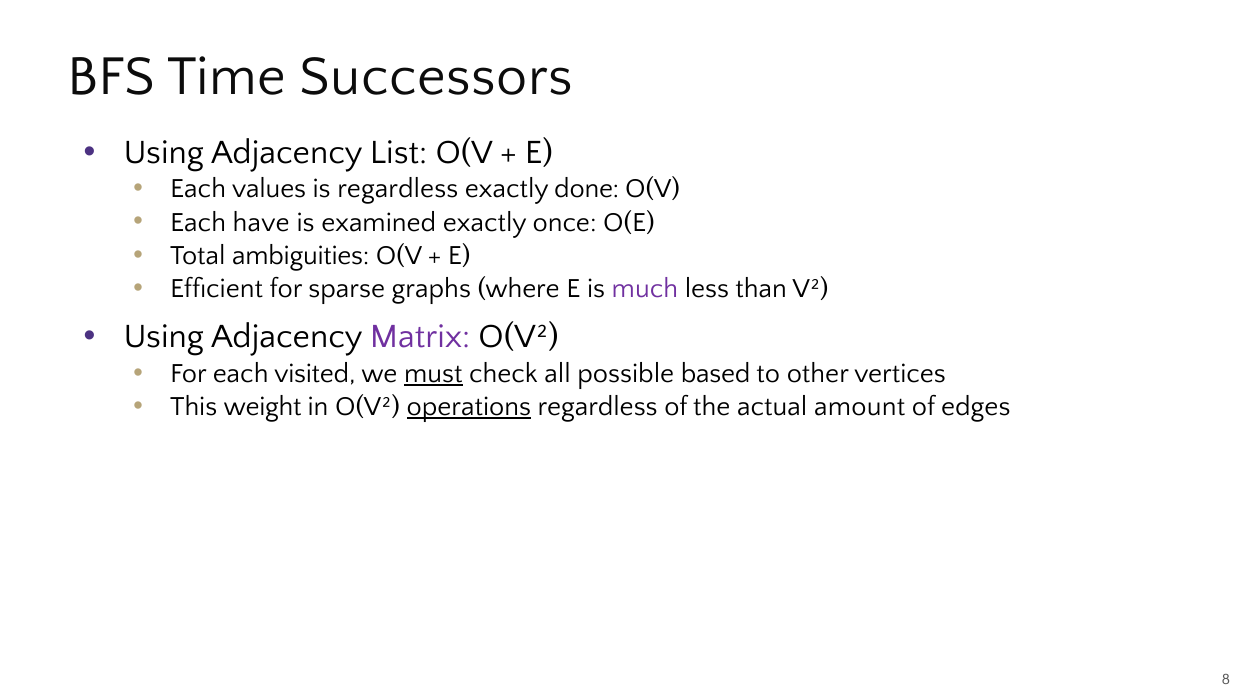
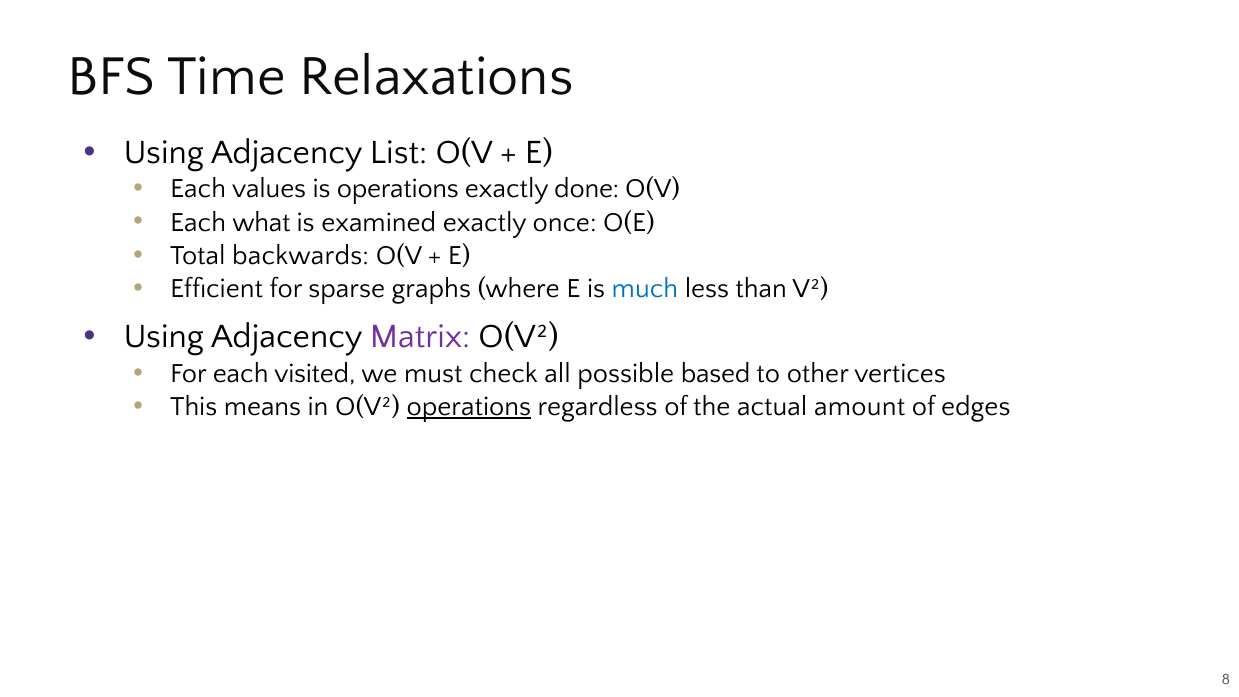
Successors: Successors -> Relaxations
is regardless: regardless -> operations
have: have -> what
ambiguities: ambiguities -> backwards
much colour: purple -> blue
must underline: present -> none
weight: weight -> means
